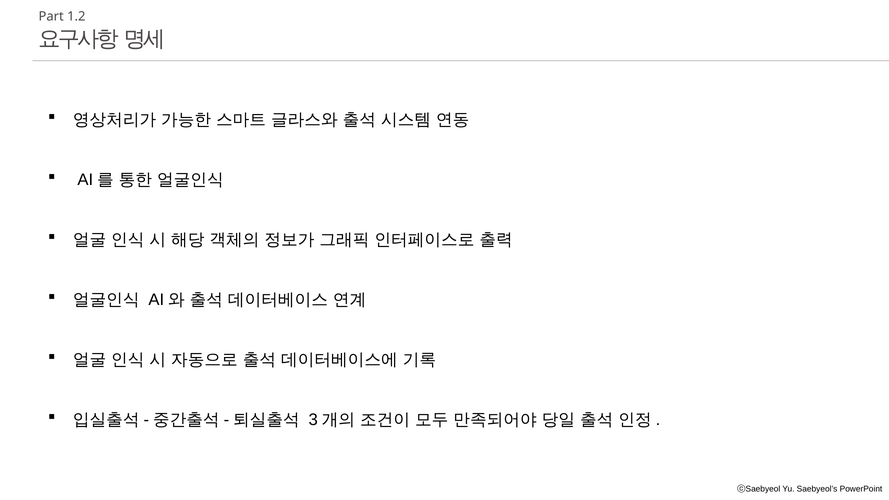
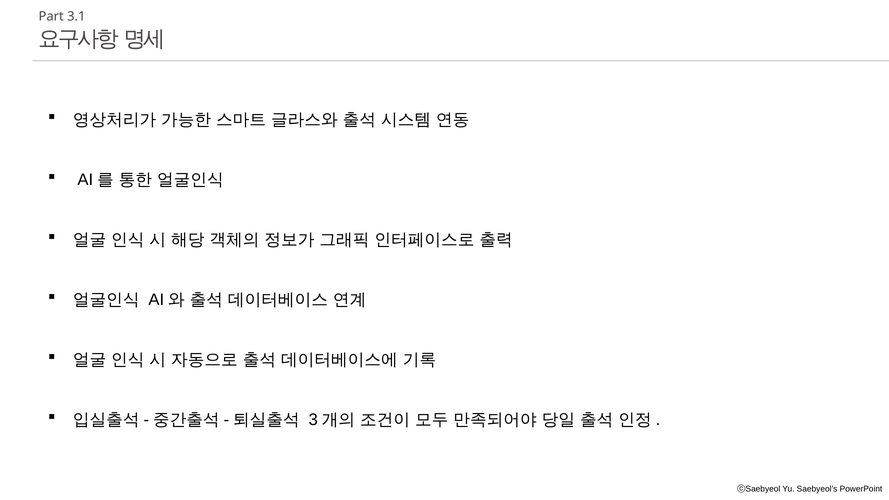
1.2: 1.2 -> 3.1
